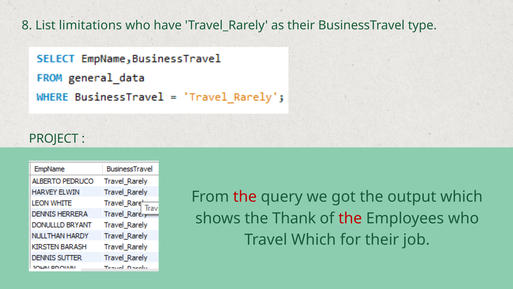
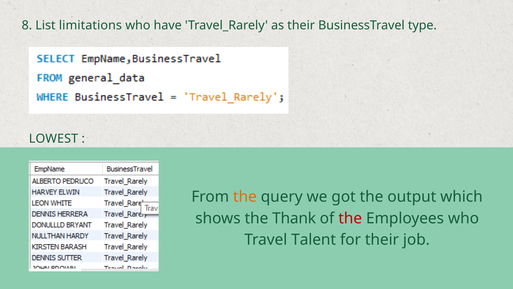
PROJECT: PROJECT -> LOWEST
the at (245, 196) colour: red -> orange
Travel Which: Which -> Talent
